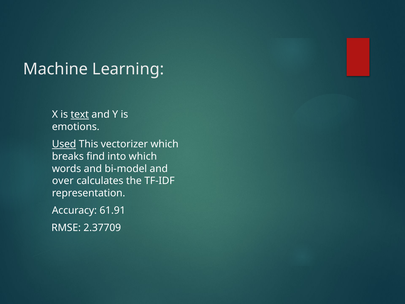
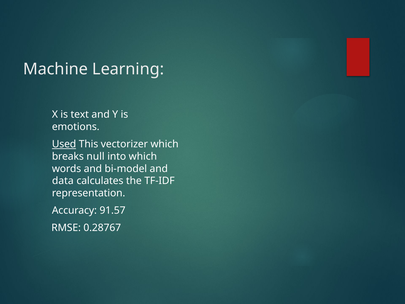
text underline: present -> none
find: find -> null
over: over -> data
61.91: 61.91 -> 91.57
2.37709: 2.37709 -> 0.28767
